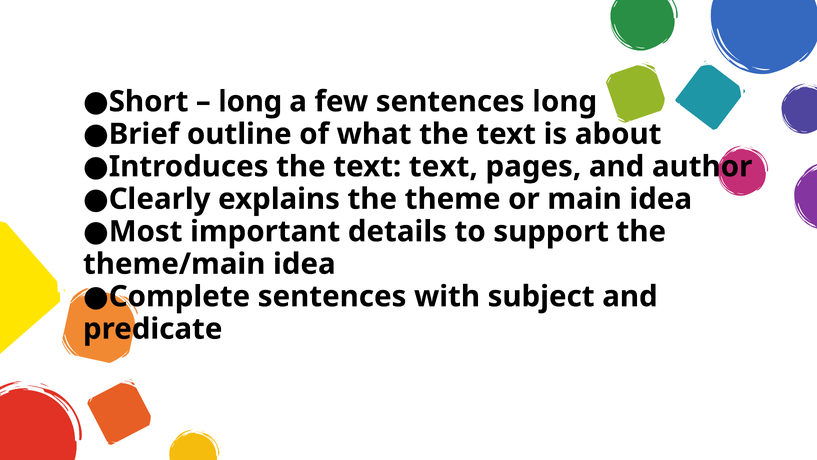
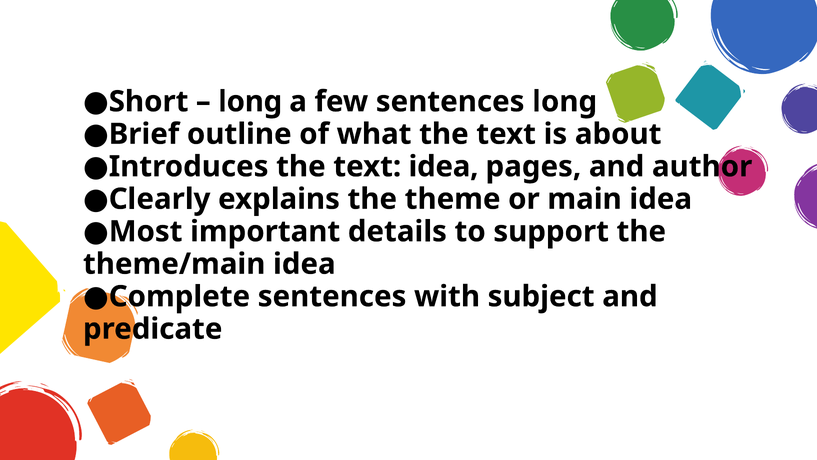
text text: text -> idea
